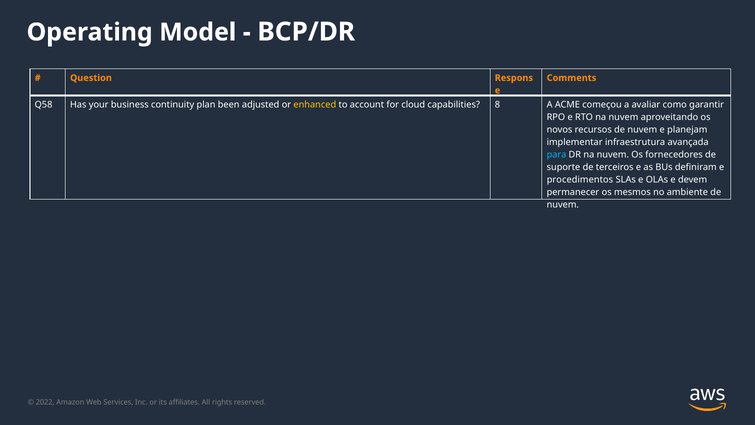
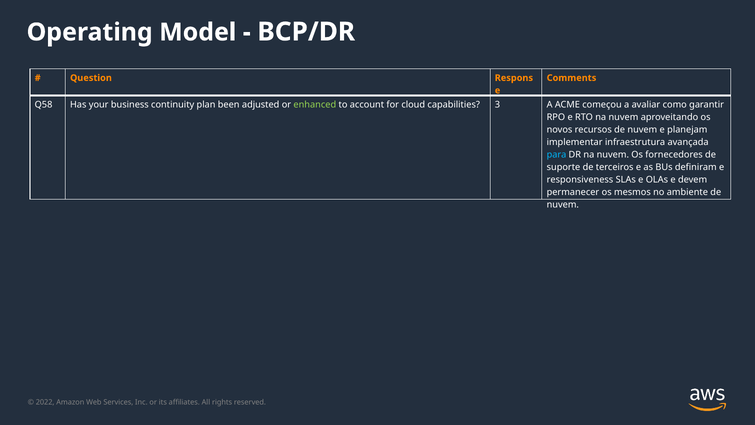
enhanced colour: yellow -> light green
8: 8 -> 3
procedimentos: procedimentos -> responsiveness
